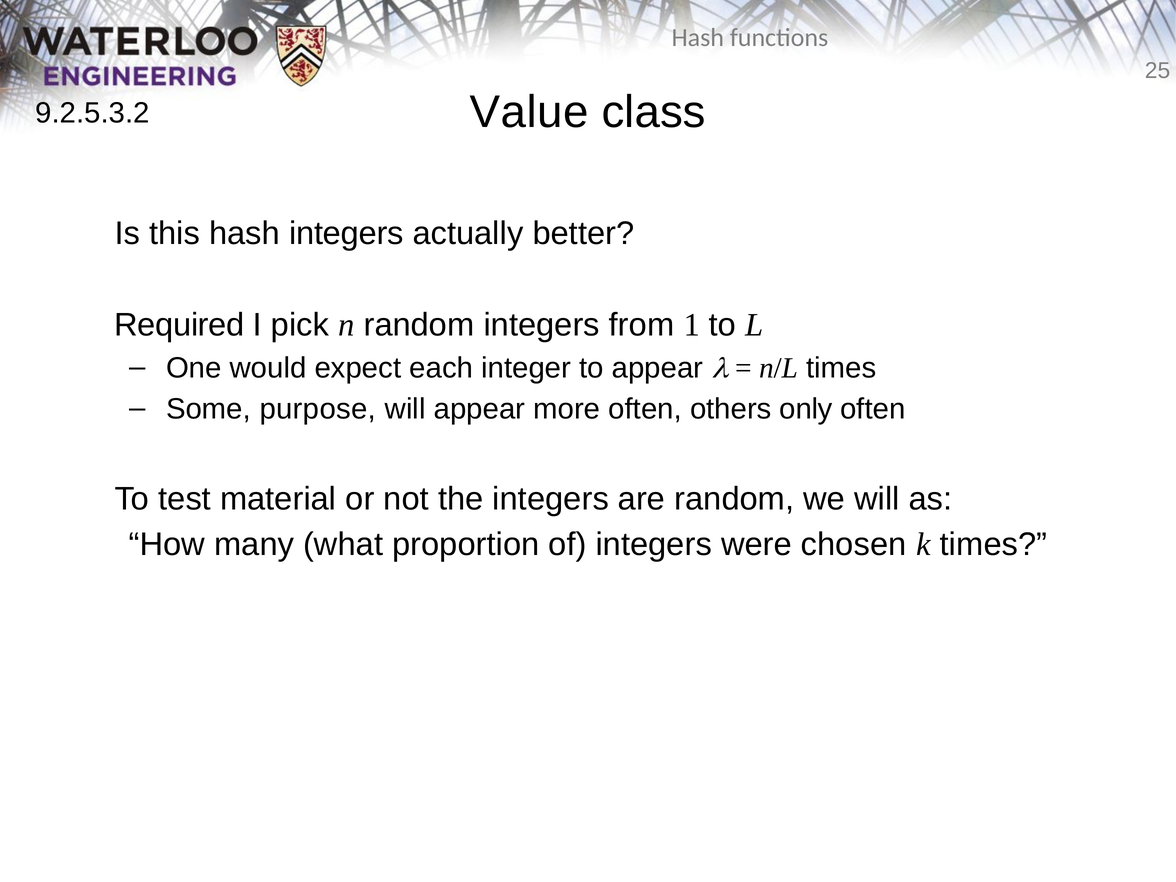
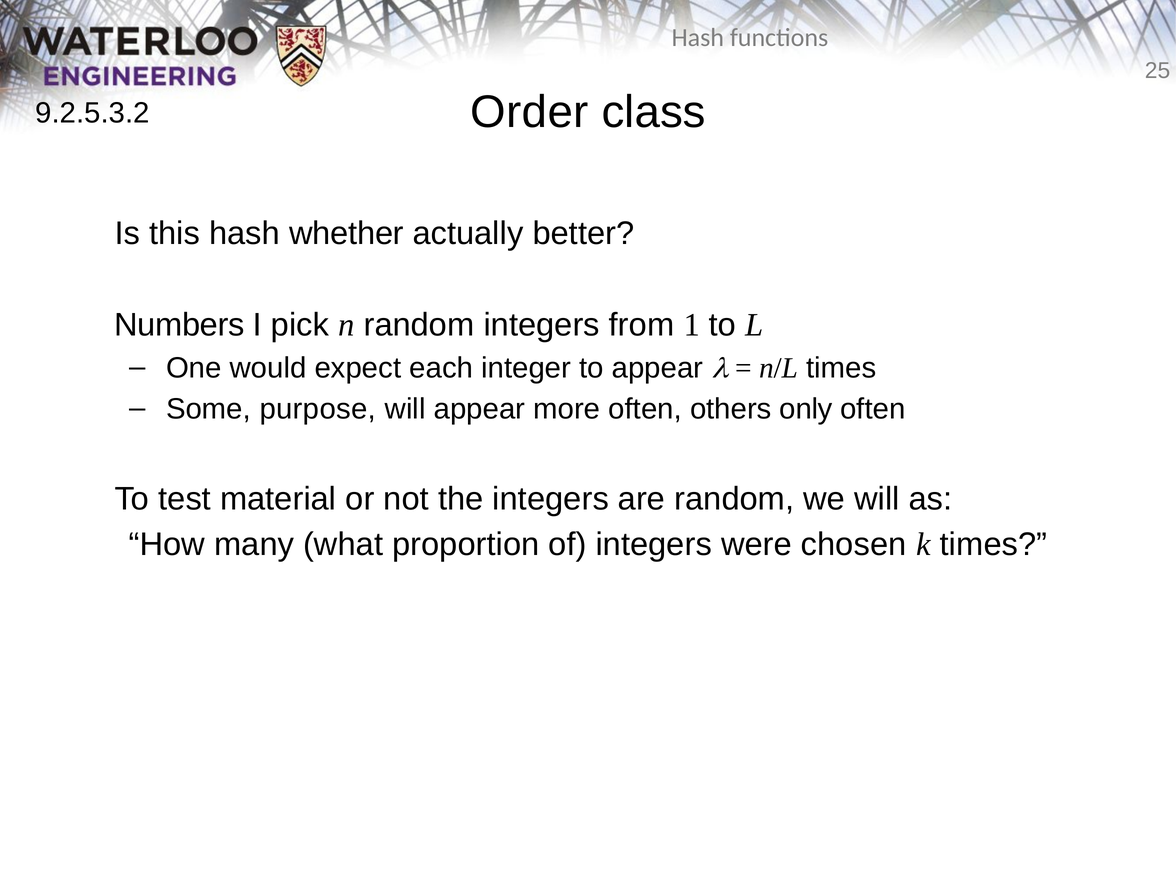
Value: Value -> Order
hash integers: integers -> whether
Required: Required -> Numbers
